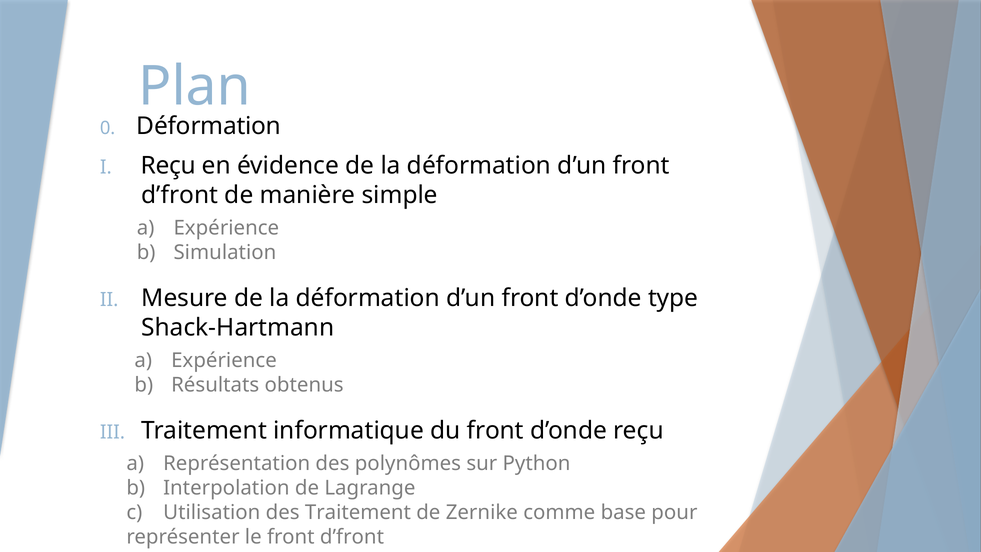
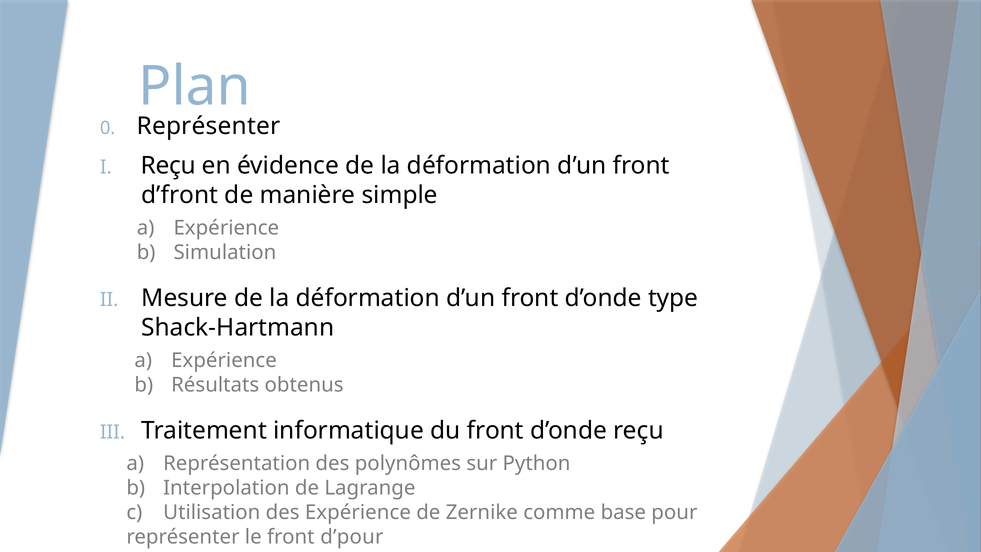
0 Déformation: Déformation -> Représenter
des Traitement: Traitement -> Expérience
le front d’front: d’front -> d’pour
